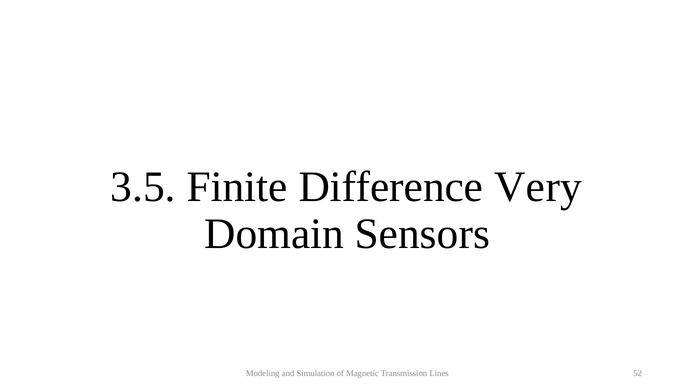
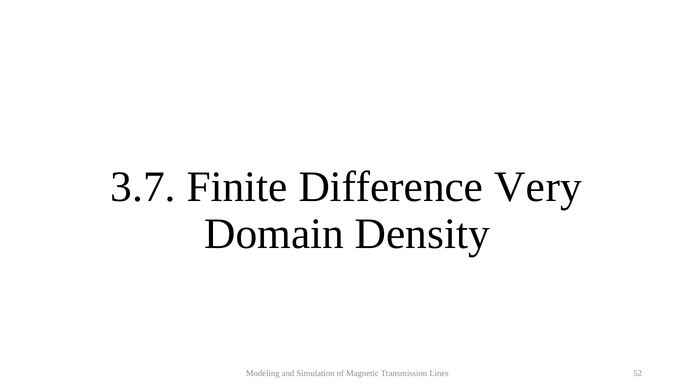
3.5: 3.5 -> 3.7
Sensors: Sensors -> Density
